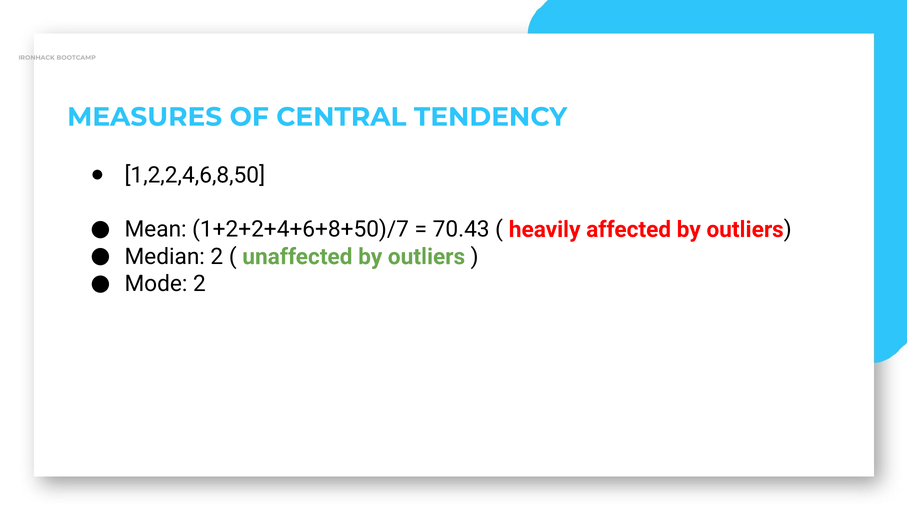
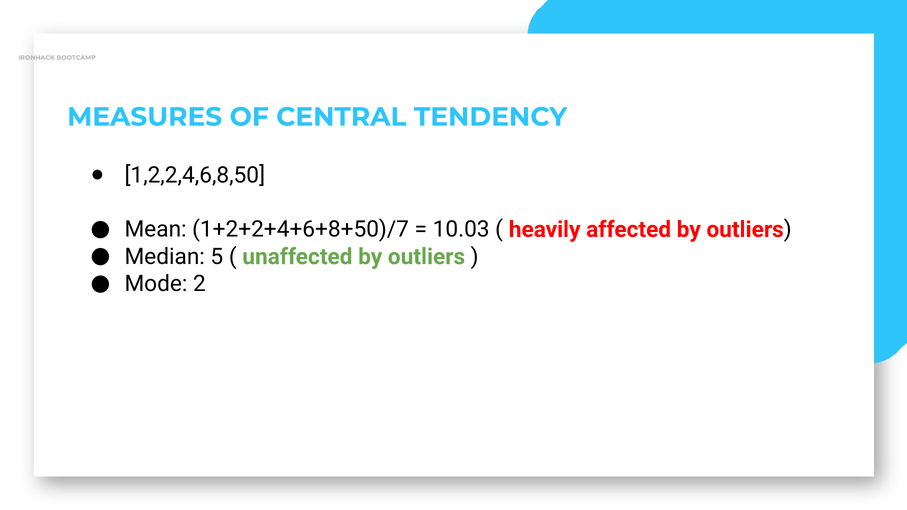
70.43: 70.43 -> 10.03
Median 2: 2 -> 5
